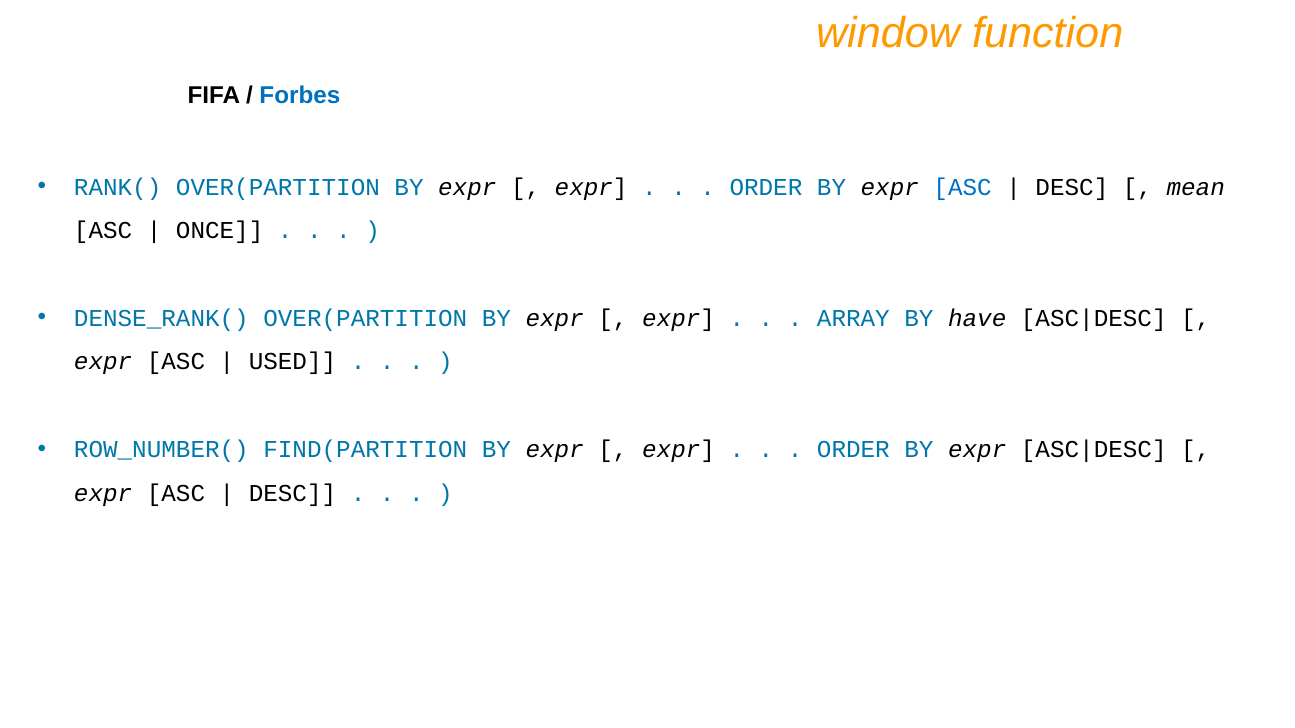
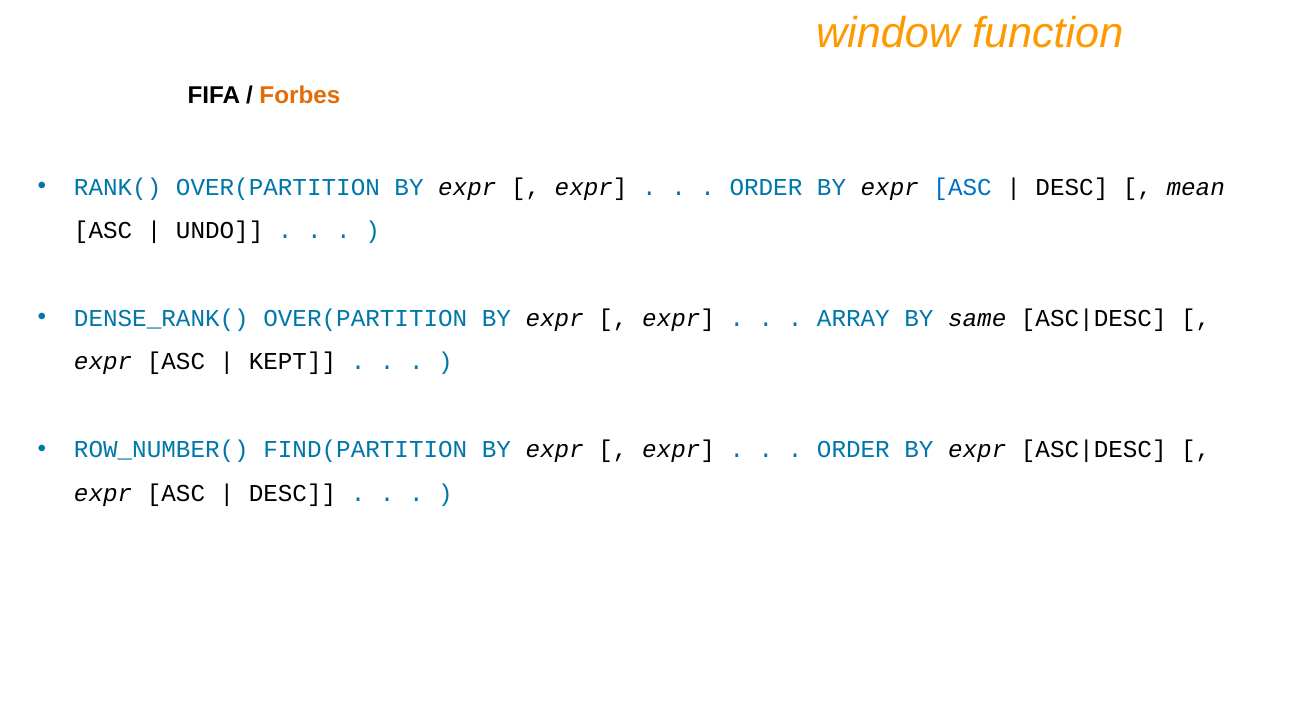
Forbes colour: blue -> orange
ONCE: ONCE -> UNDO
have: have -> same
USED: USED -> KEPT
